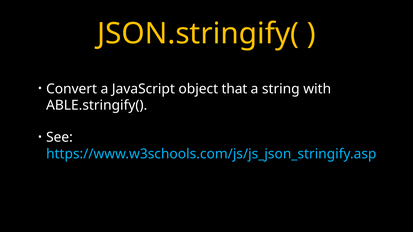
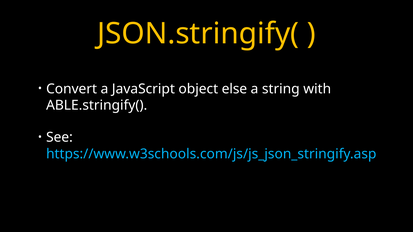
that: that -> else
